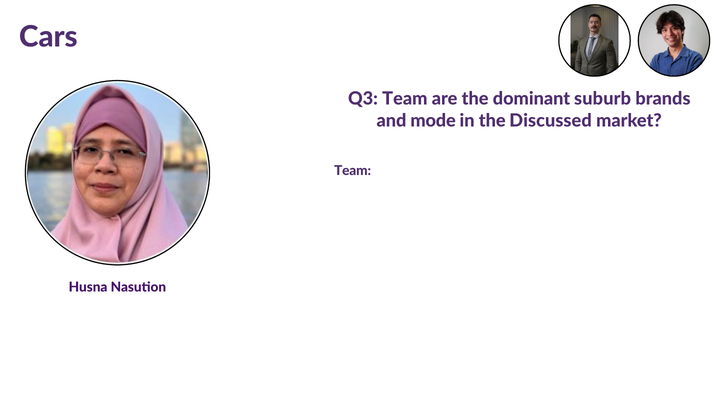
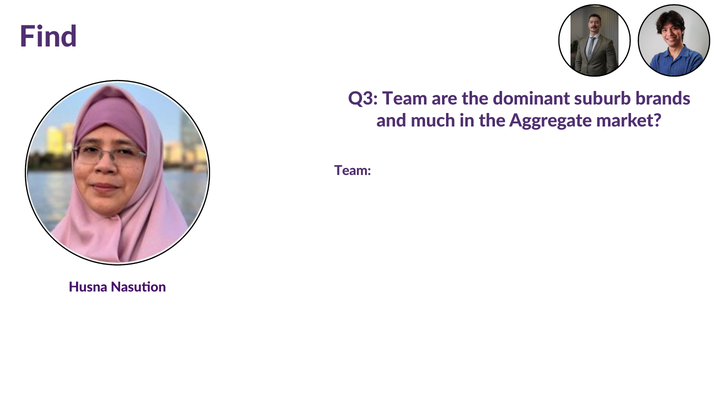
Cars: Cars -> Find
mode: mode -> much
Discussed: Discussed -> Aggregate
